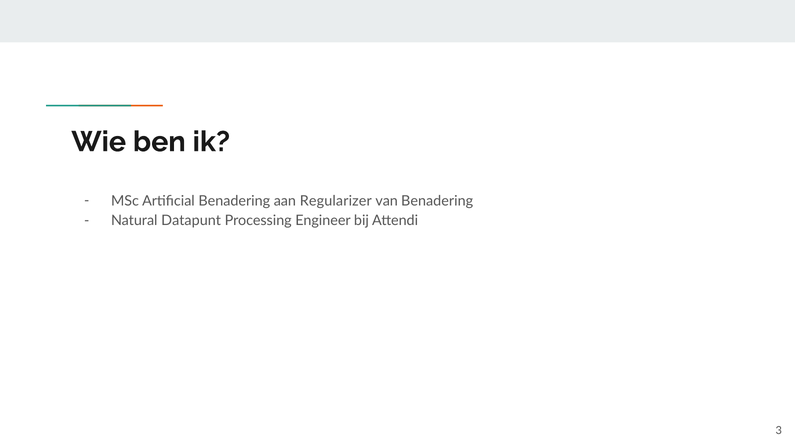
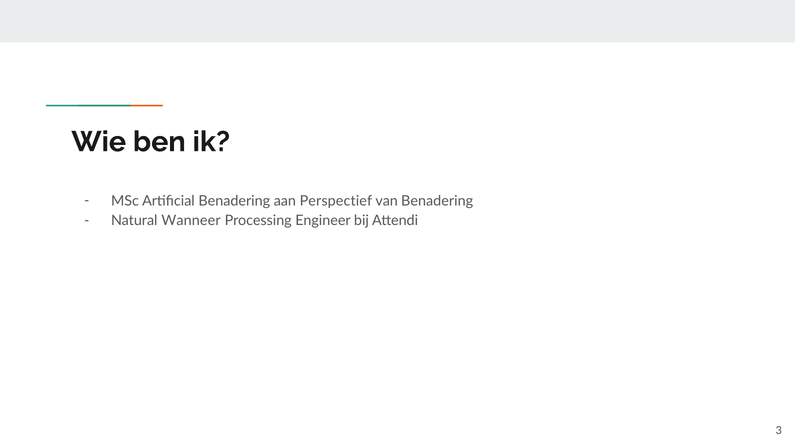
Regularizer: Regularizer -> Perspectief
Datapunt: Datapunt -> Wanneer
